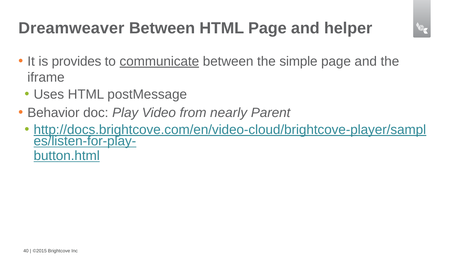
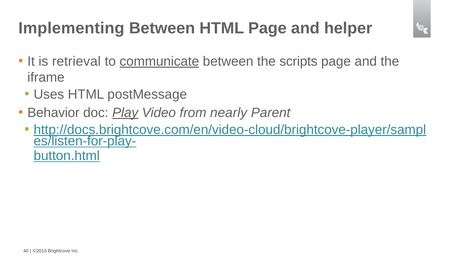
Dreamweaver: Dreamweaver -> Implementing
provides: provides -> retrieval
simple: simple -> scripts
Play underline: none -> present
